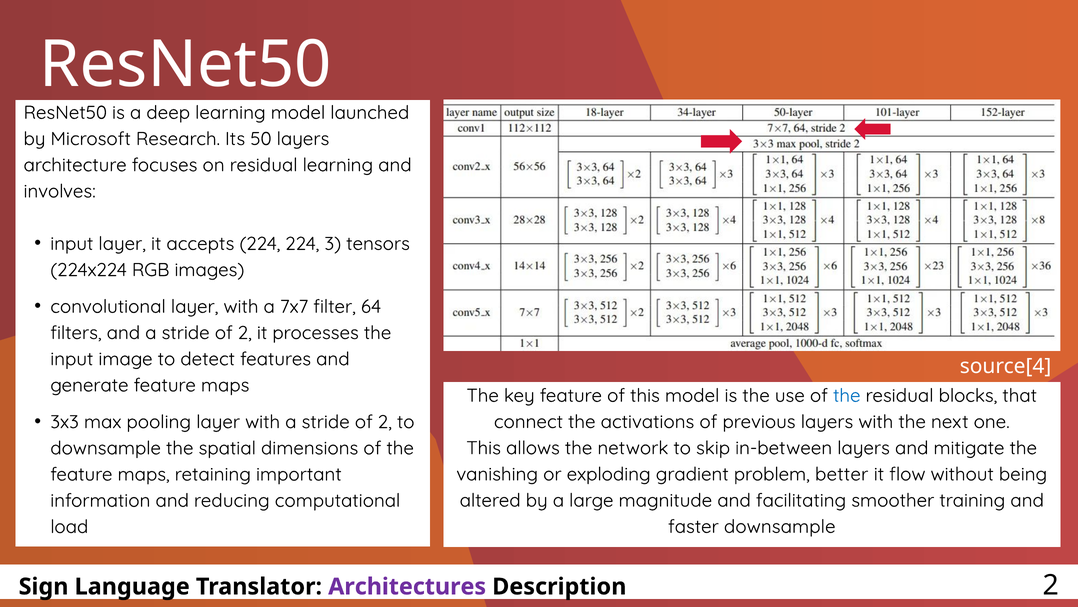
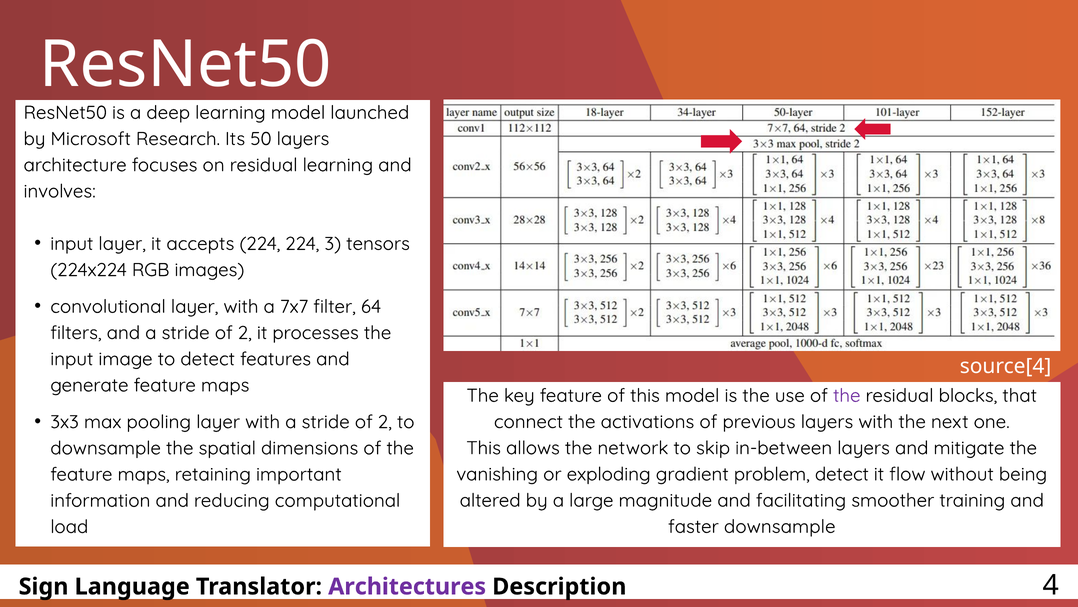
the at (847, 395) colour: blue -> purple
problem better: better -> detect
Description 2: 2 -> 4
